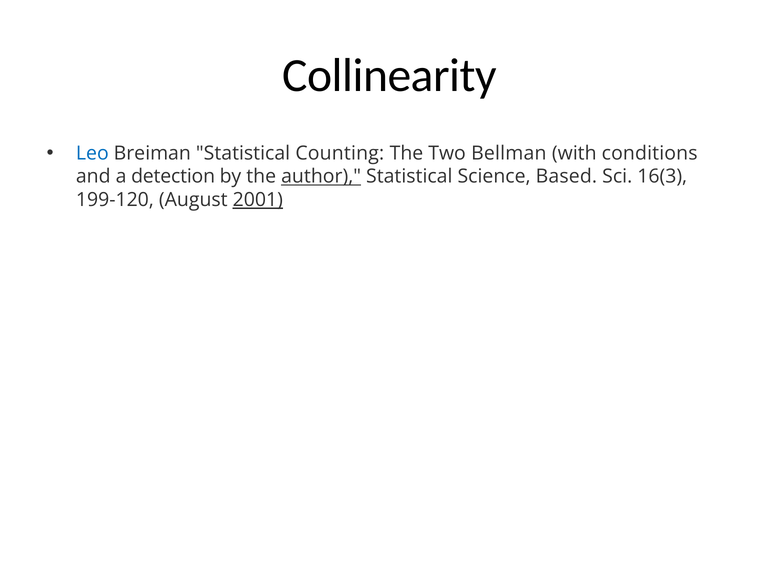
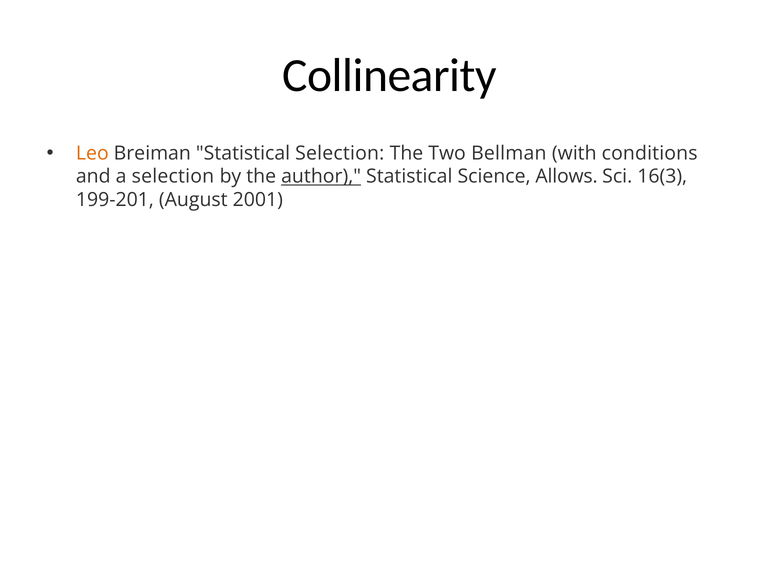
Leo colour: blue -> orange
Statistical Counting: Counting -> Selection
a detection: detection -> selection
Based: Based -> Allows
199-120: 199-120 -> 199-201
2001 underline: present -> none
